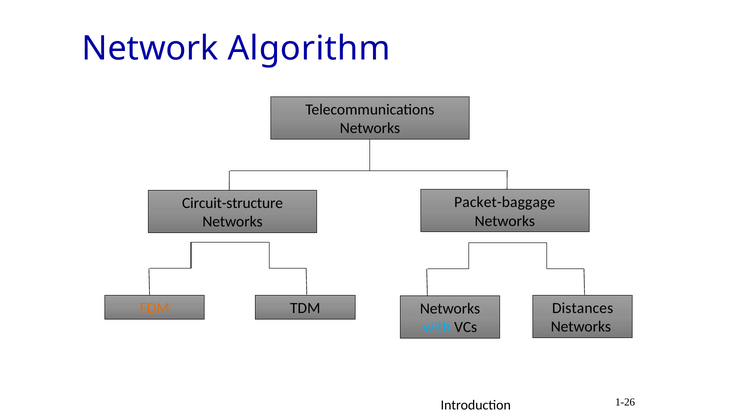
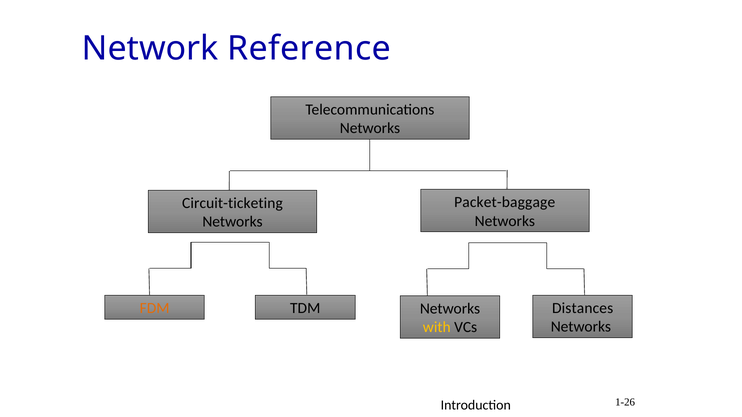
Algorithm: Algorithm -> Reference
Circuit-structure: Circuit-structure -> Circuit-ticketing
with colour: light blue -> yellow
